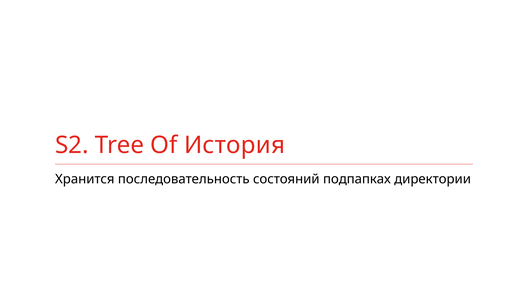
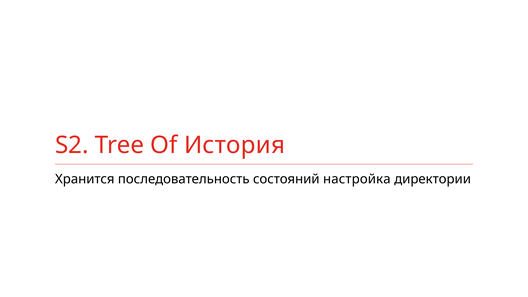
подпапках: подпапках -> настройка
